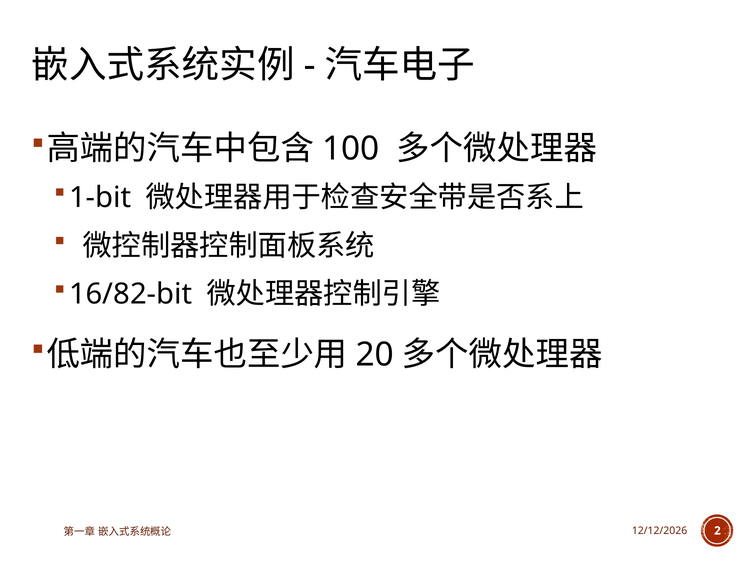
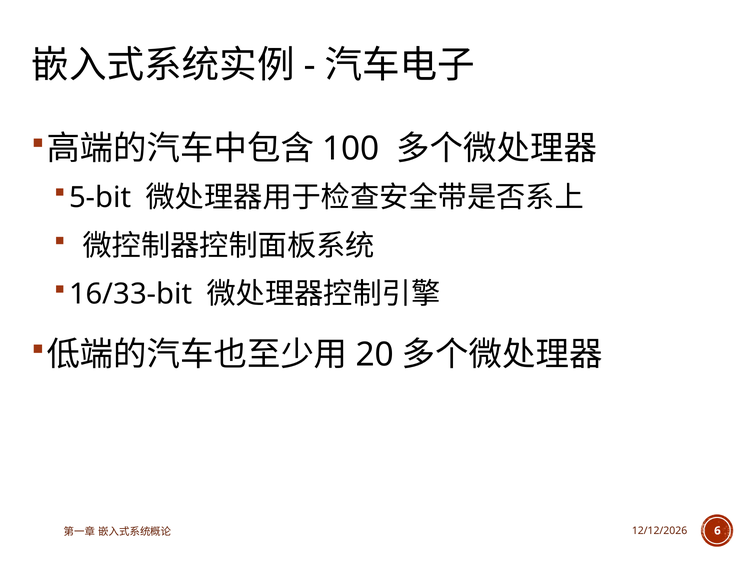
1-bit: 1-bit -> 5-bit
16/82-bit: 16/82-bit -> 16/33-bit
2: 2 -> 6
